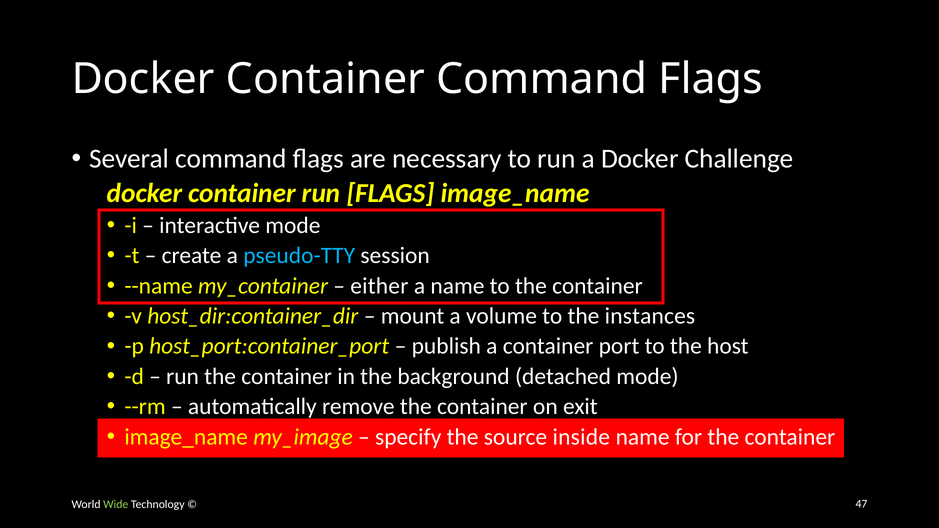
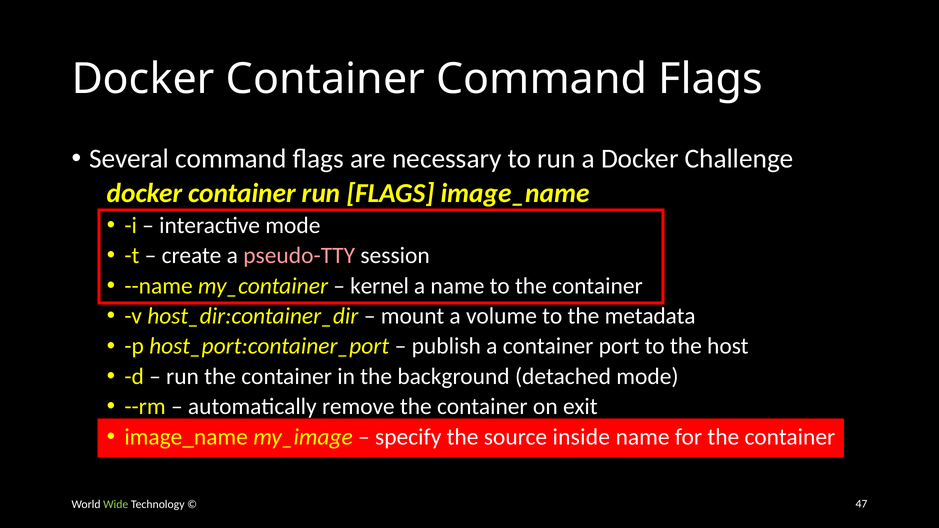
pseudo-TTY colour: light blue -> pink
either: either -> kernel
instances: instances -> metadata
